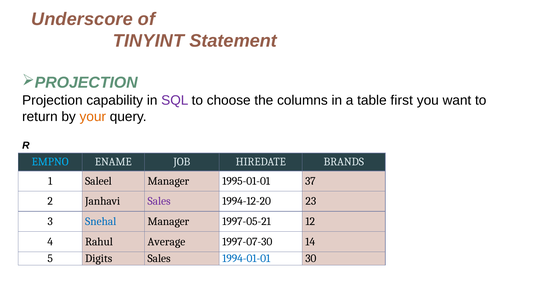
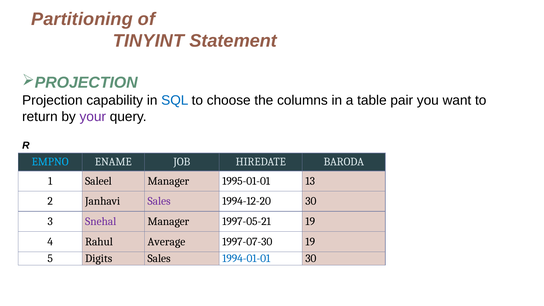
Underscore: Underscore -> Partitioning
SQL colour: purple -> blue
first: first -> pair
your colour: orange -> purple
BRANDS: BRANDS -> BARODA
37: 37 -> 13
1994-12-20 23: 23 -> 30
Snehal colour: blue -> purple
1997-05-21 12: 12 -> 19
1997-07-30 14: 14 -> 19
